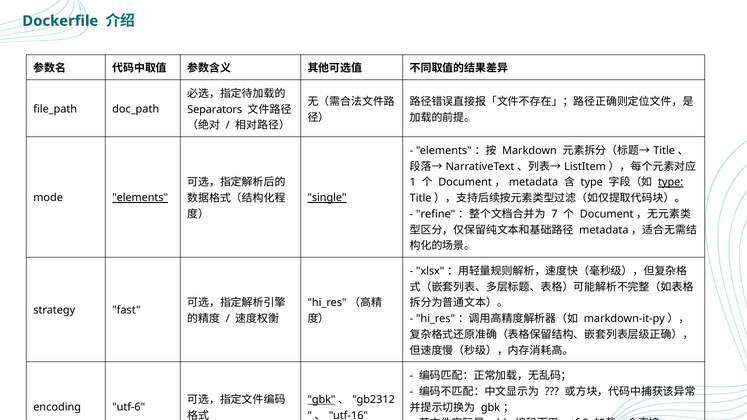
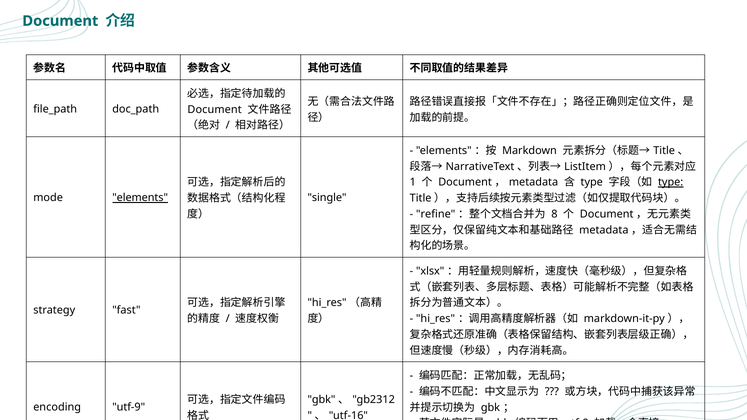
Dockerfile at (60, 21): Dockerfile -> Document
Separators at (215, 110): Separators -> Document
single underline: present -> none
7: 7 -> 8
gbk at (321, 400) underline: present -> none
utf-6: utf-6 -> utf-9
